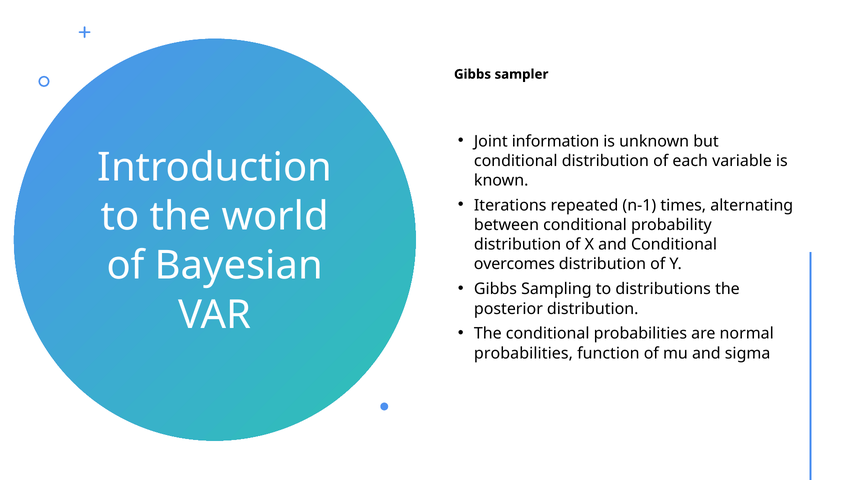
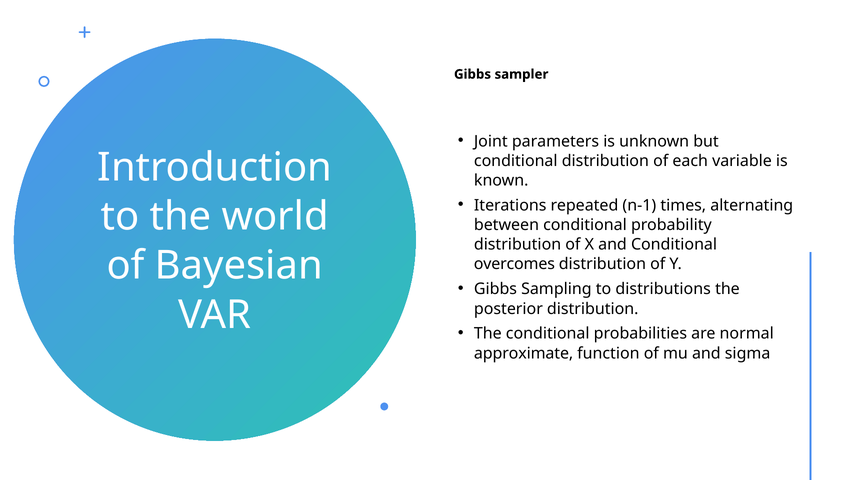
information: information -> parameters
probabilities at (523, 353): probabilities -> approximate
